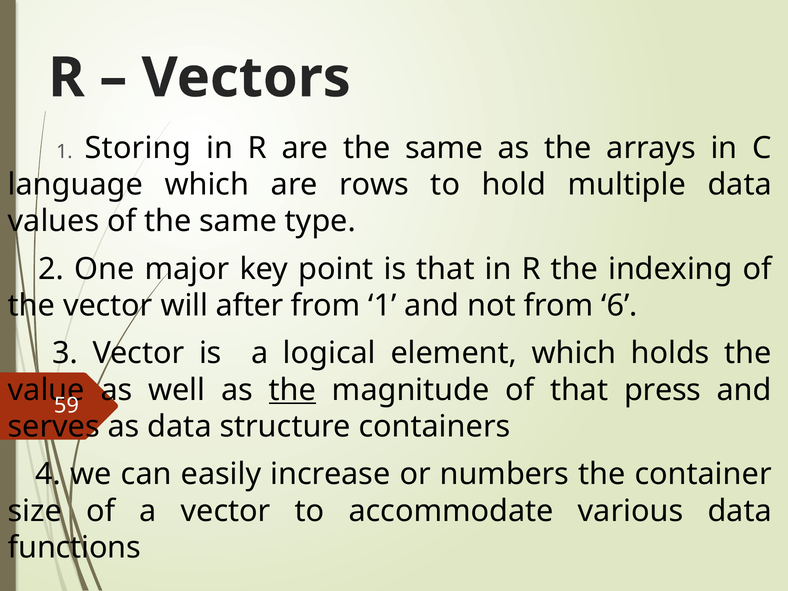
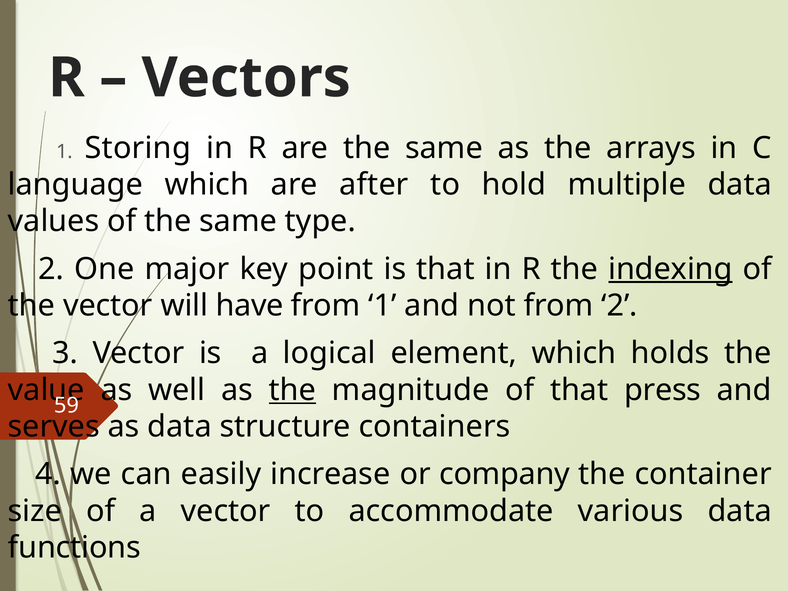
rows: rows -> after
indexing underline: none -> present
after: after -> have
from 6: 6 -> 2
numbers: numbers -> company
